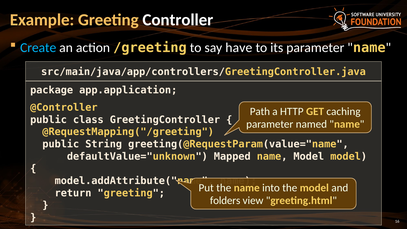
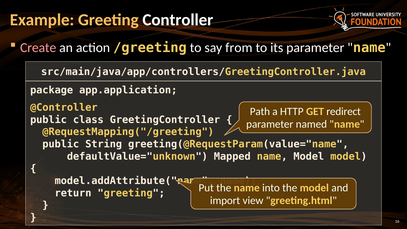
Create colour: light blue -> pink
have: have -> from
caching: caching -> redirect
folders: folders -> import
